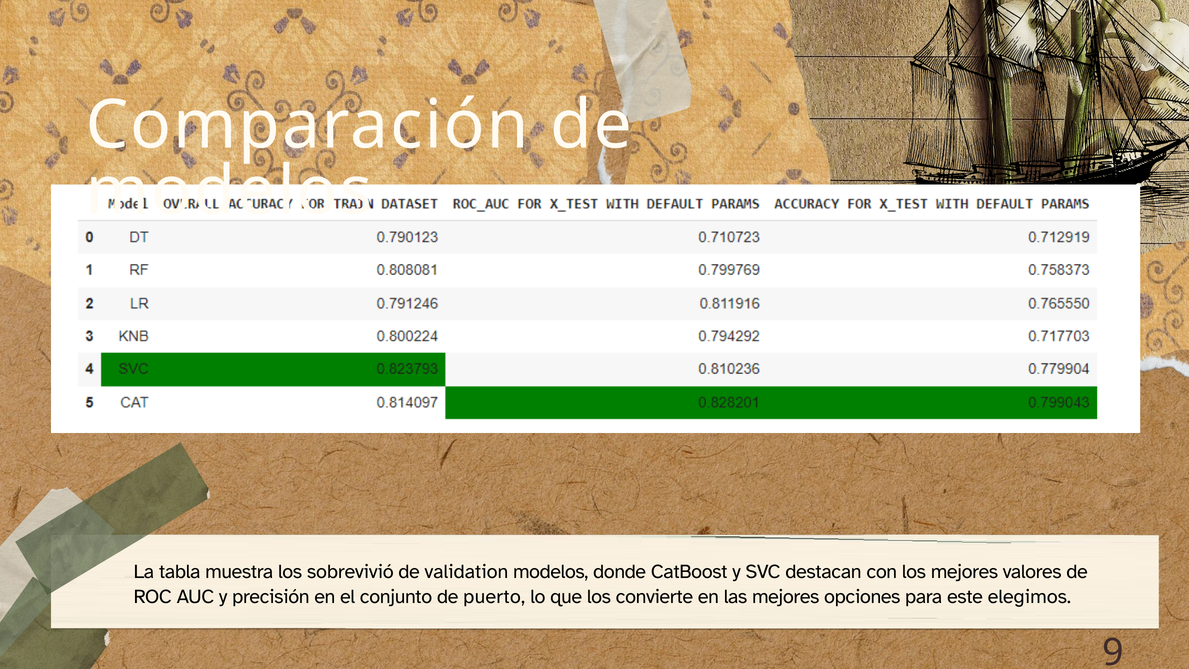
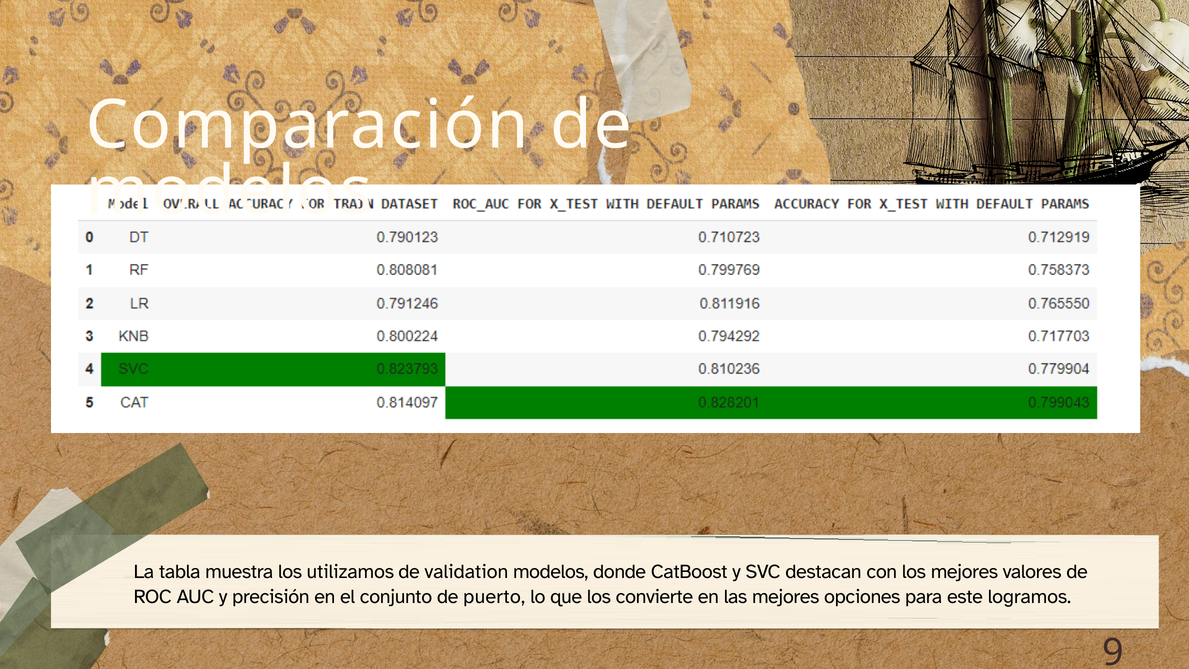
sobrevivió: sobrevivió -> utilizamos
elegimos: elegimos -> logramos
